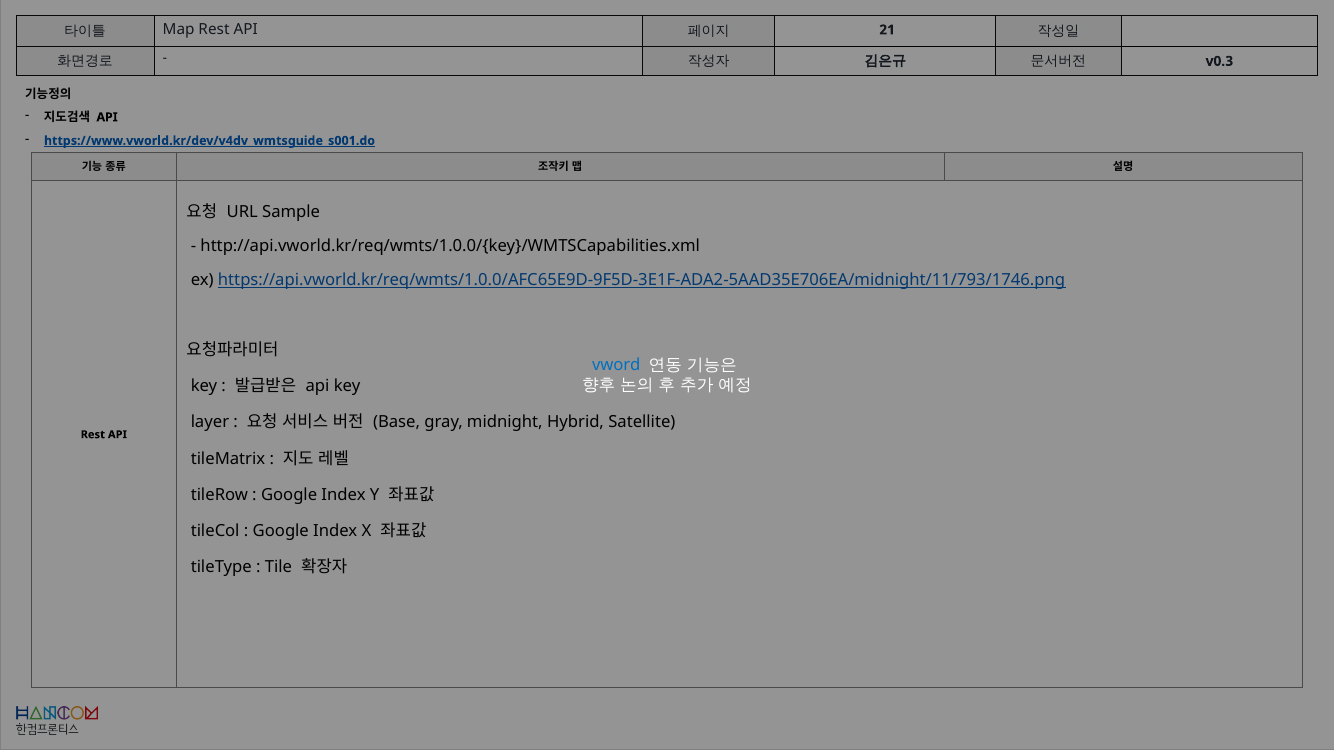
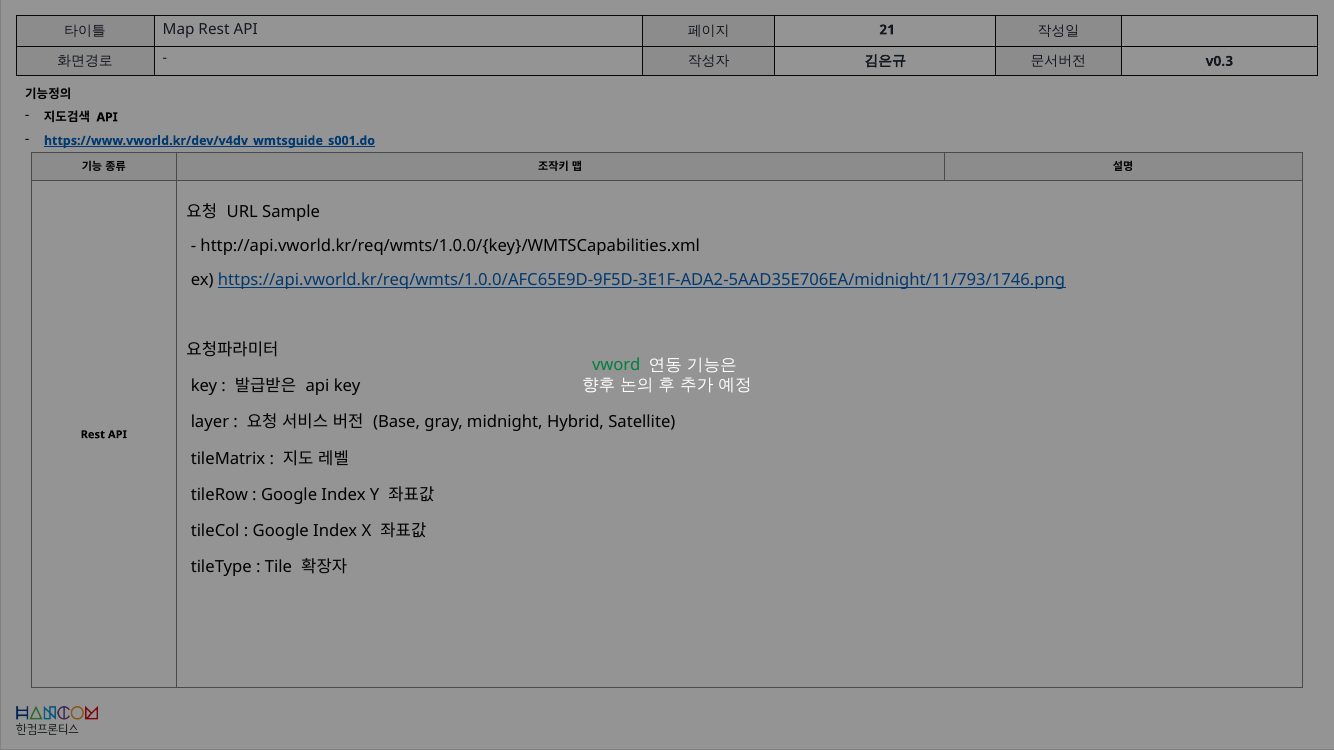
vword colour: blue -> green
